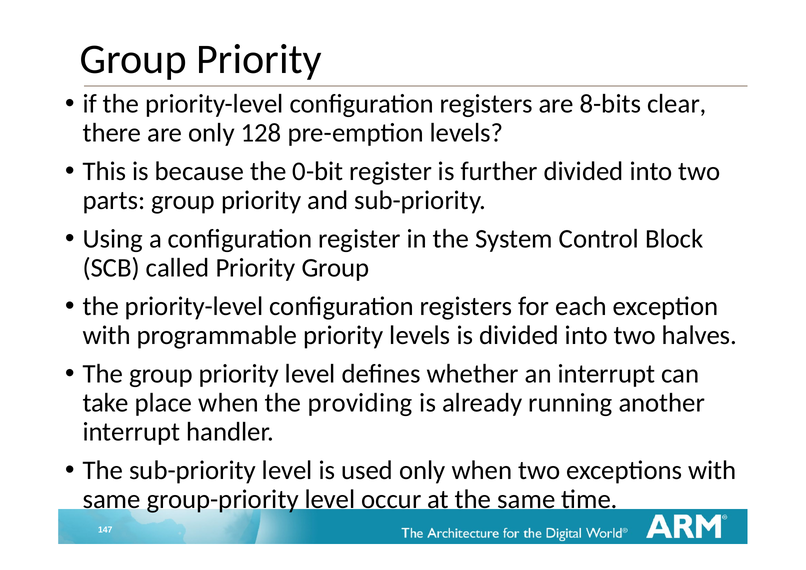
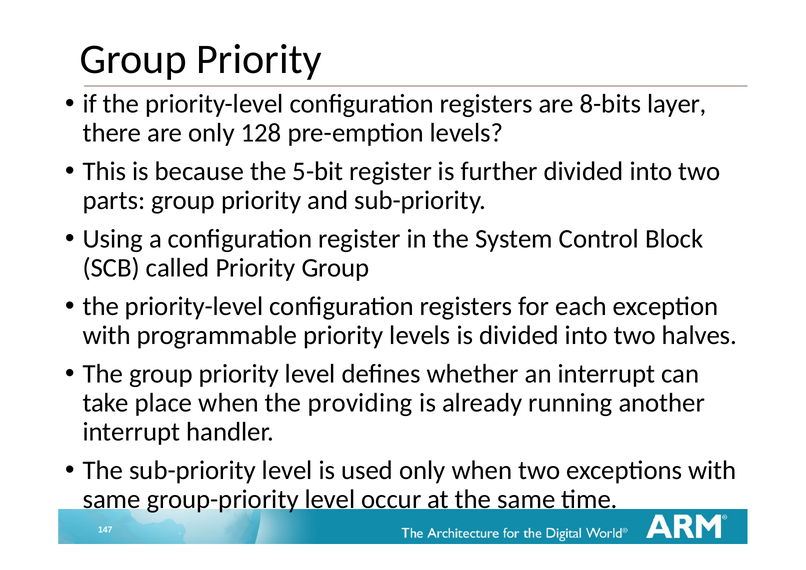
clear: clear -> layer
0-bit: 0-bit -> 5-bit
